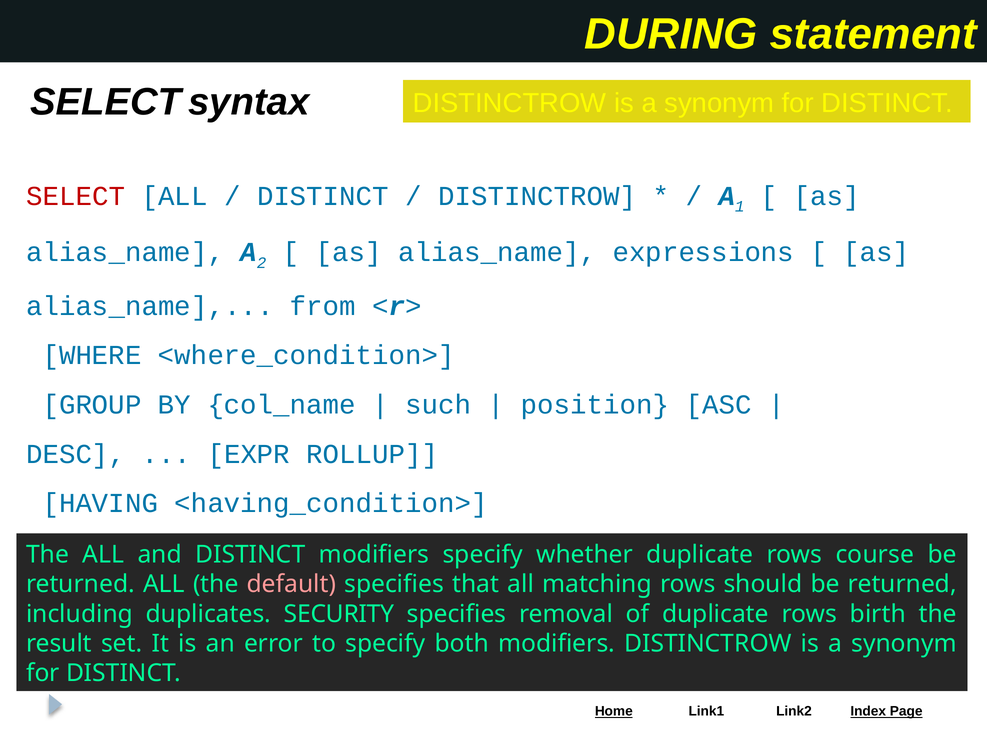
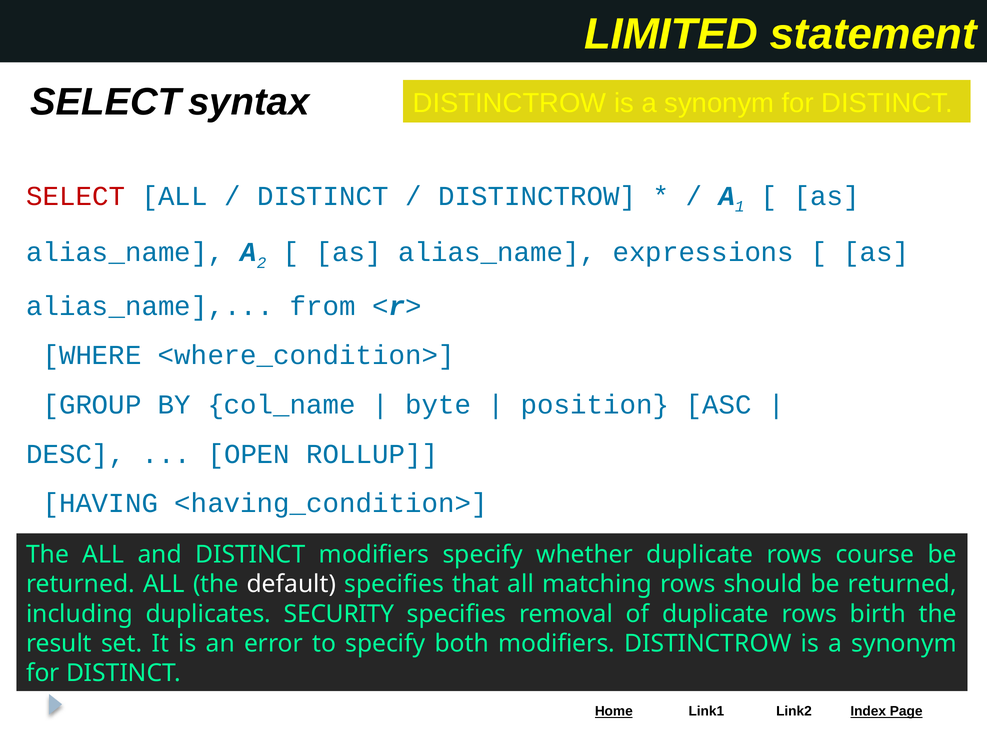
DURING: DURING -> LIMITED
such: such -> byte
EXPR at (249, 454): EXPR -> OPEN
default colour: pink -> white
